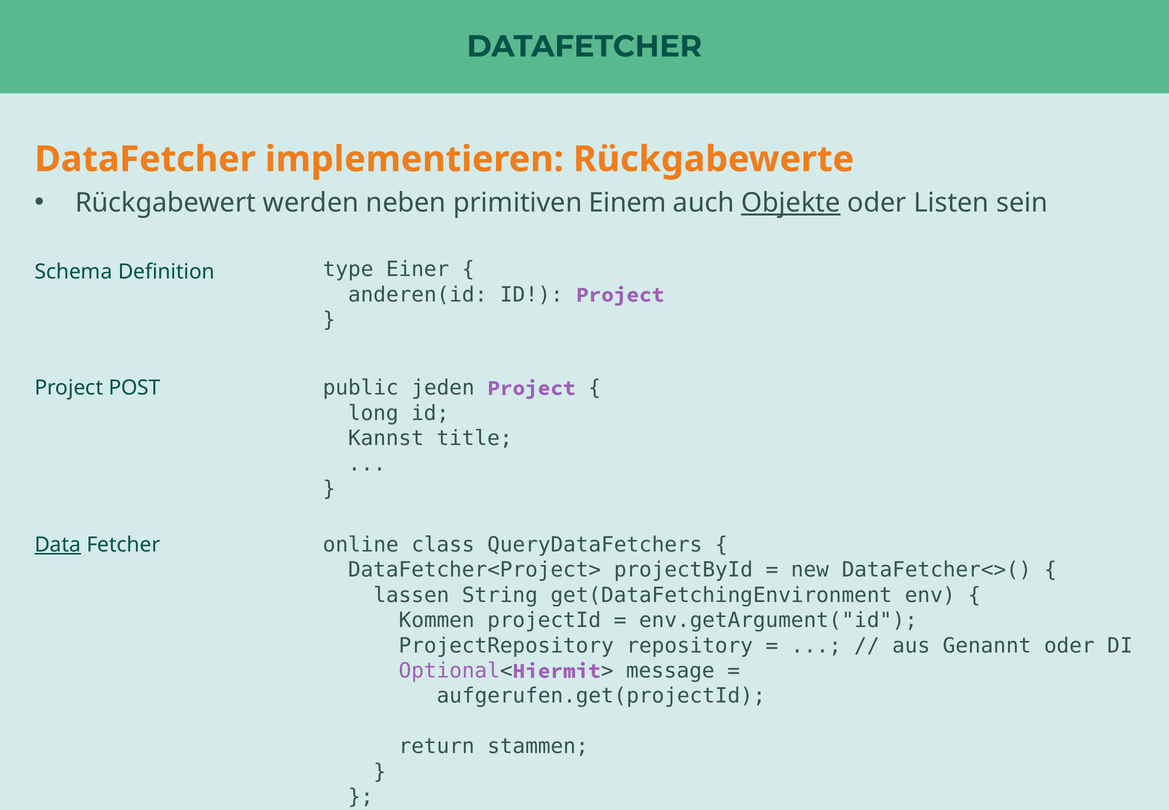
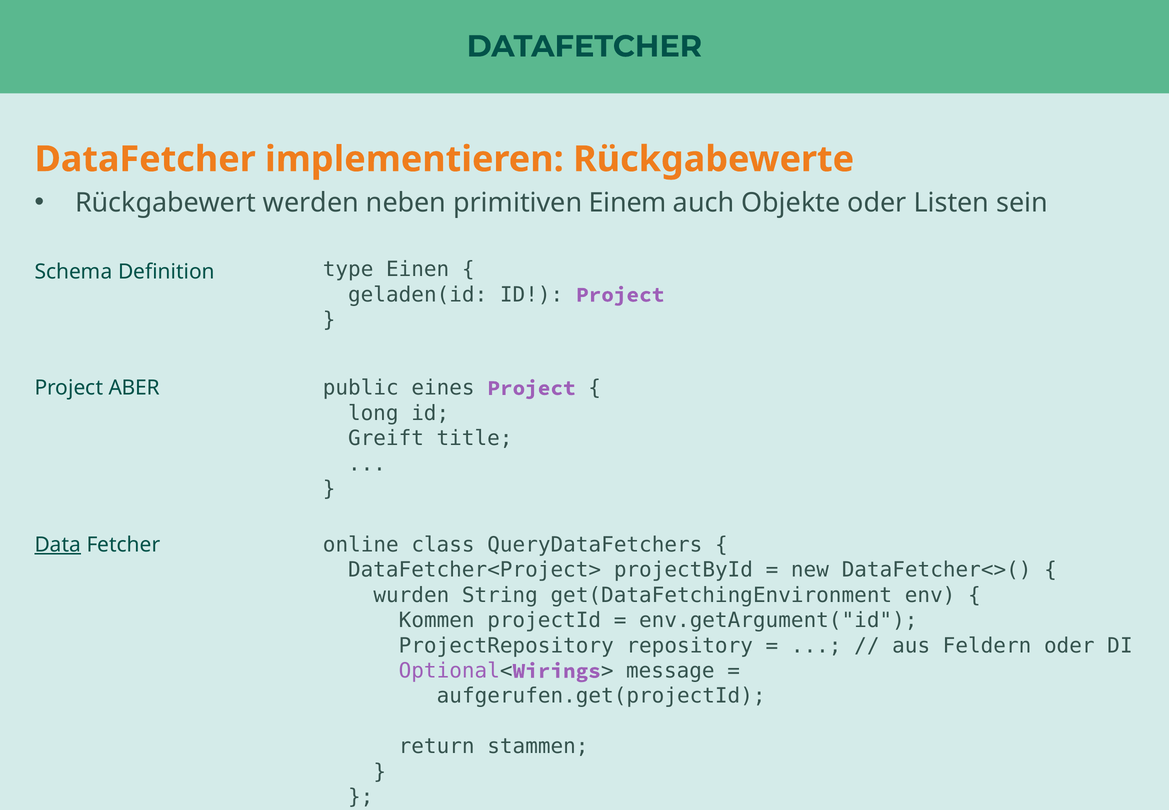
Objekte underline: present -> none
Einer: Einer -> Einen
anderen(id: anderen(id -> geladen(id
jeden: jeden -> eines
POST: POST -> ABER
Kannst: Kannst -> Greift
lassen: lassen -> wurden
Genannt: Genannt -> Feldern
Hiermit: Hiermit -> Wirings
